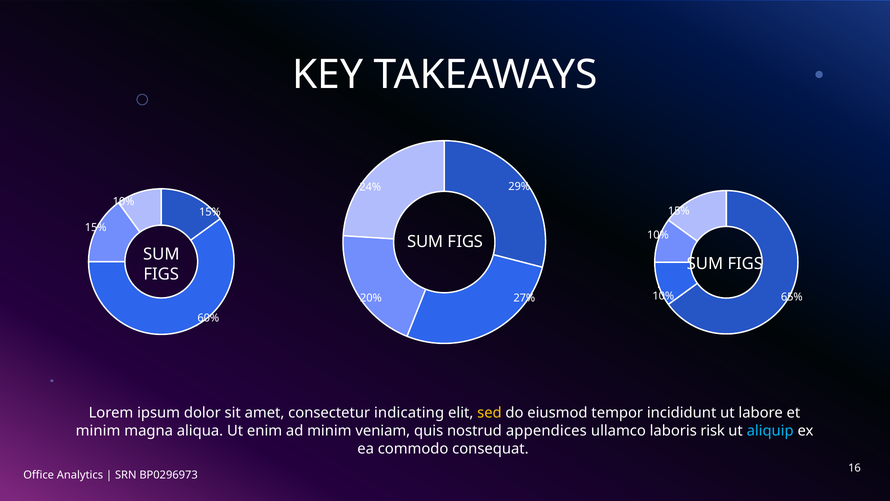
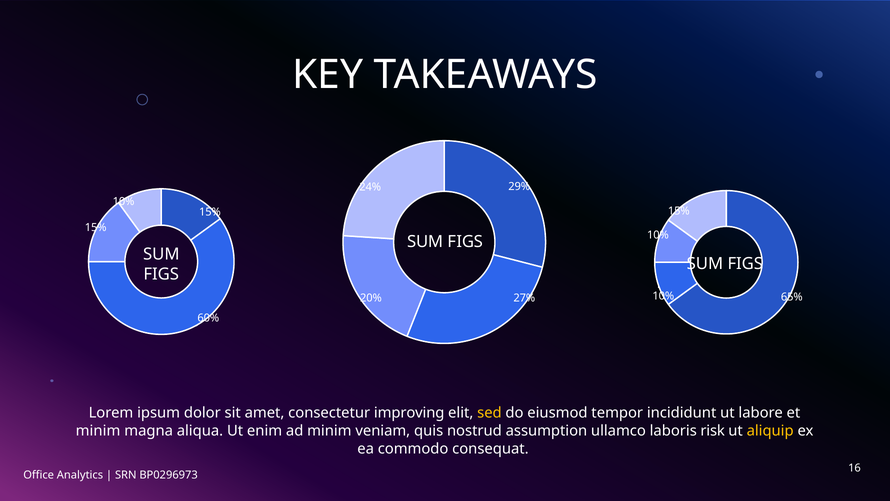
indicating: indicating -> improving
appendices: appendices -> assumption
aliquip colour: light blue -> yellow
